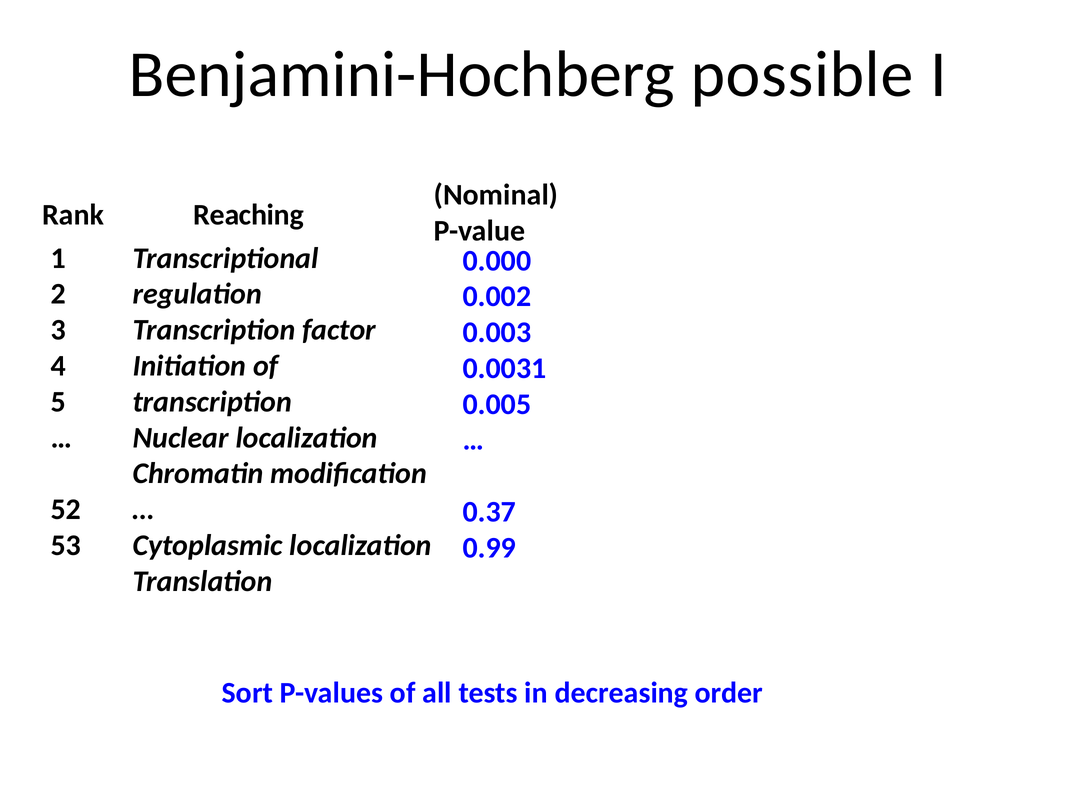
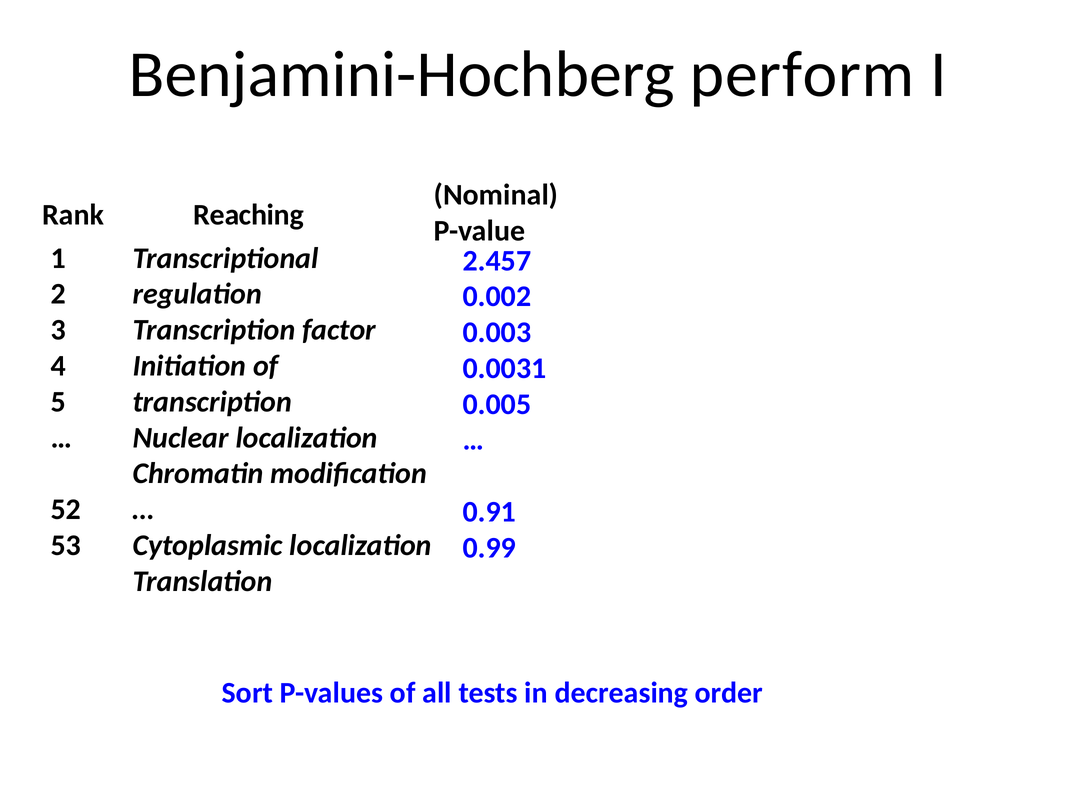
possible: possible -> perform
0.000: 0.000 -> 2.457
0.37: 0.37 -> 0.91
